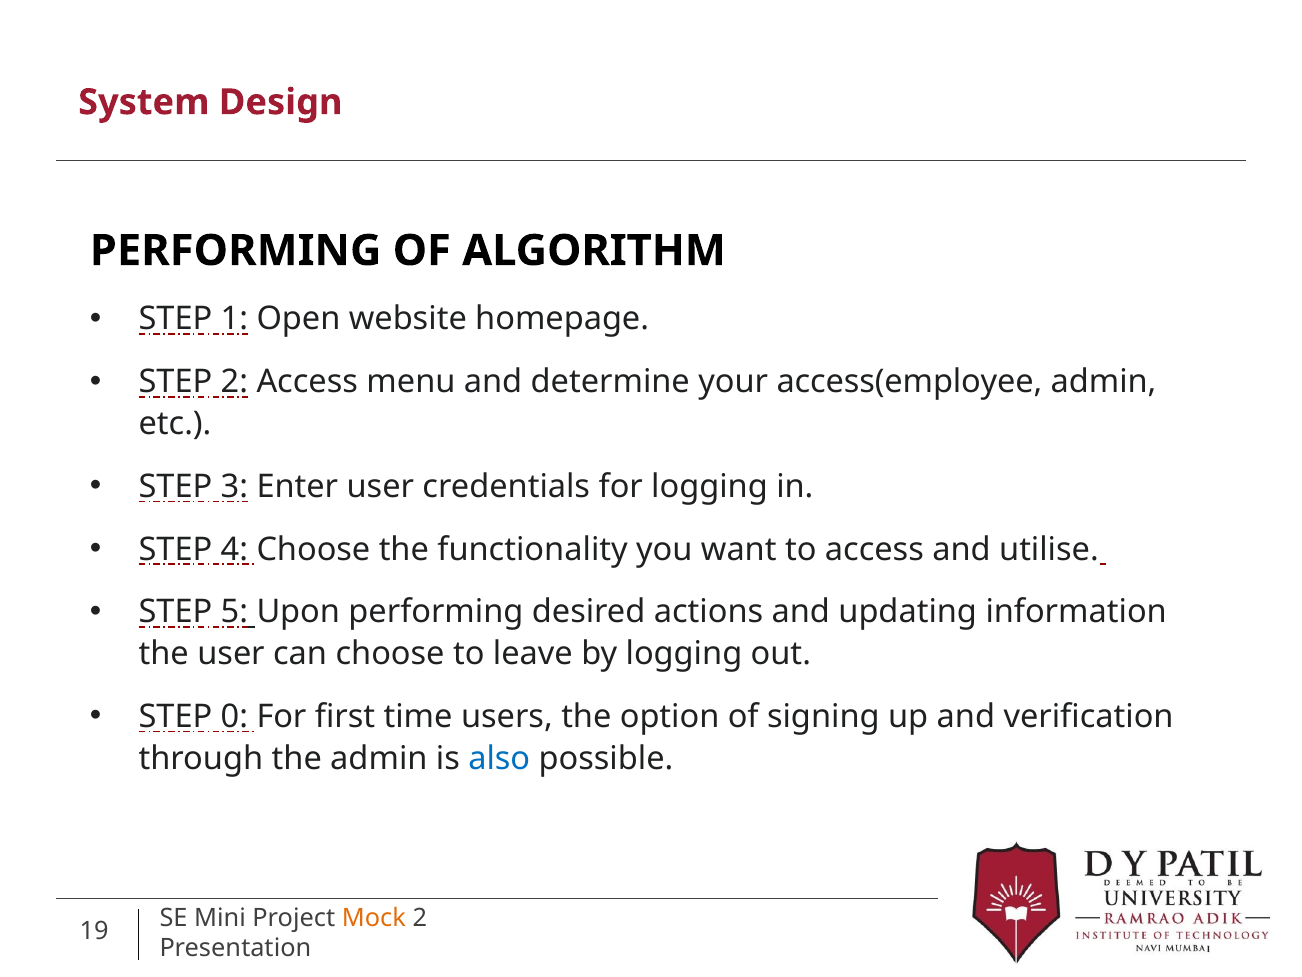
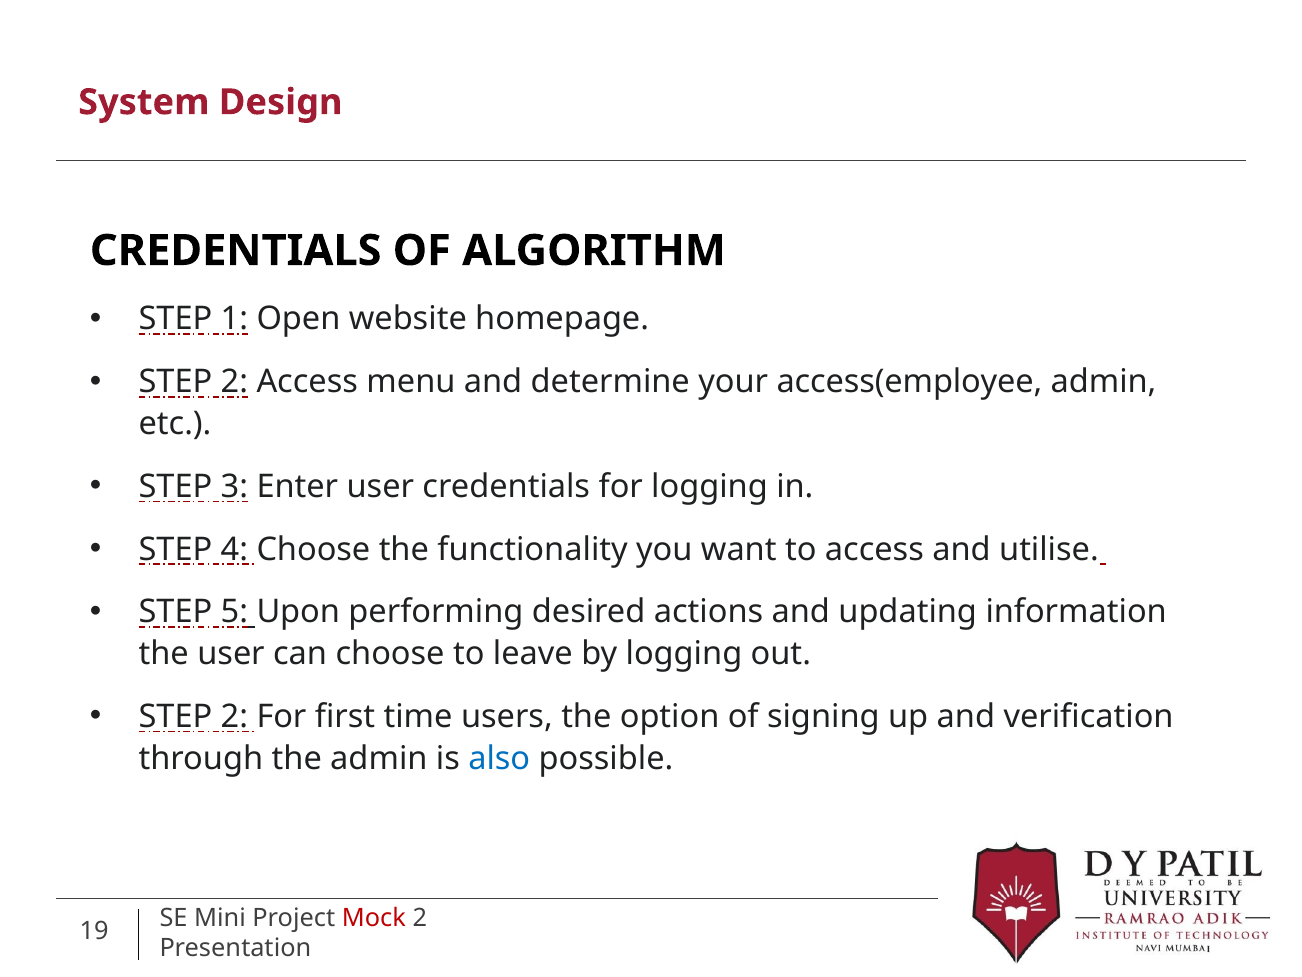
PERFORMING at (236, 251): PERFORMING -> CREDENTIALS
0 at (234, 716): 0 -> 2
Mock colour: orange -> red
